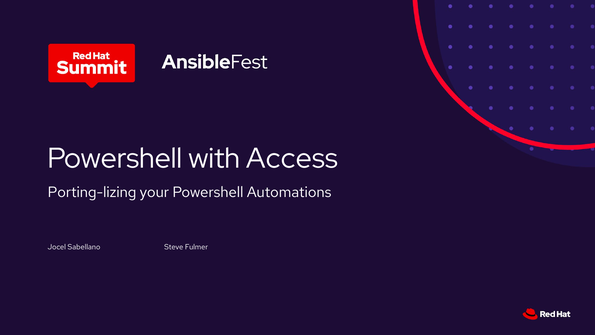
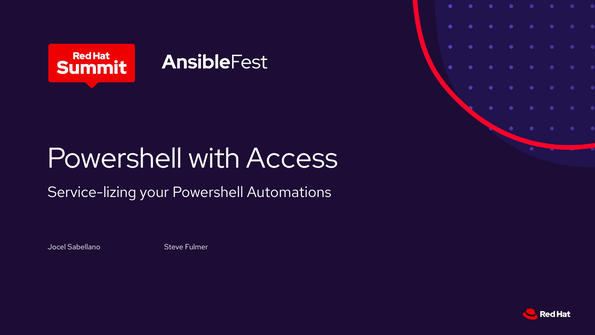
Porting-lizing: Porting-lizing -> Service-lizing
